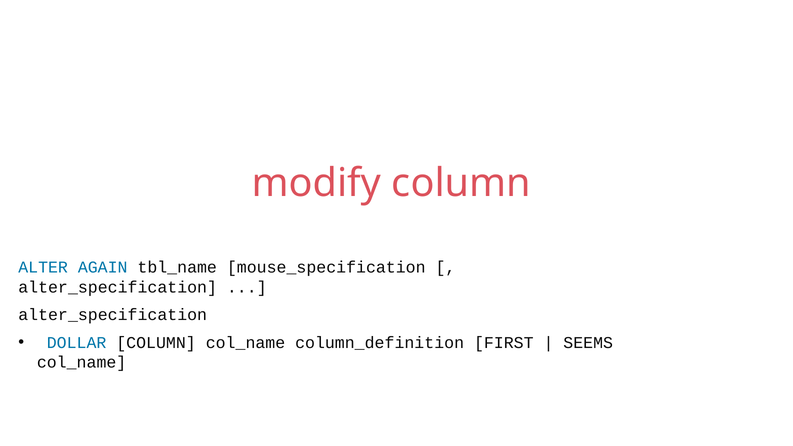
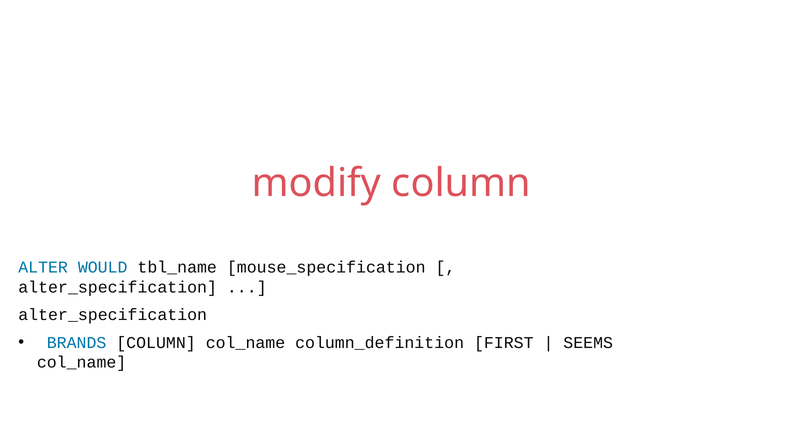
AGAIN: AGAIN -> WOULD
DOLLAR: DOLLAR -> BRANDS
